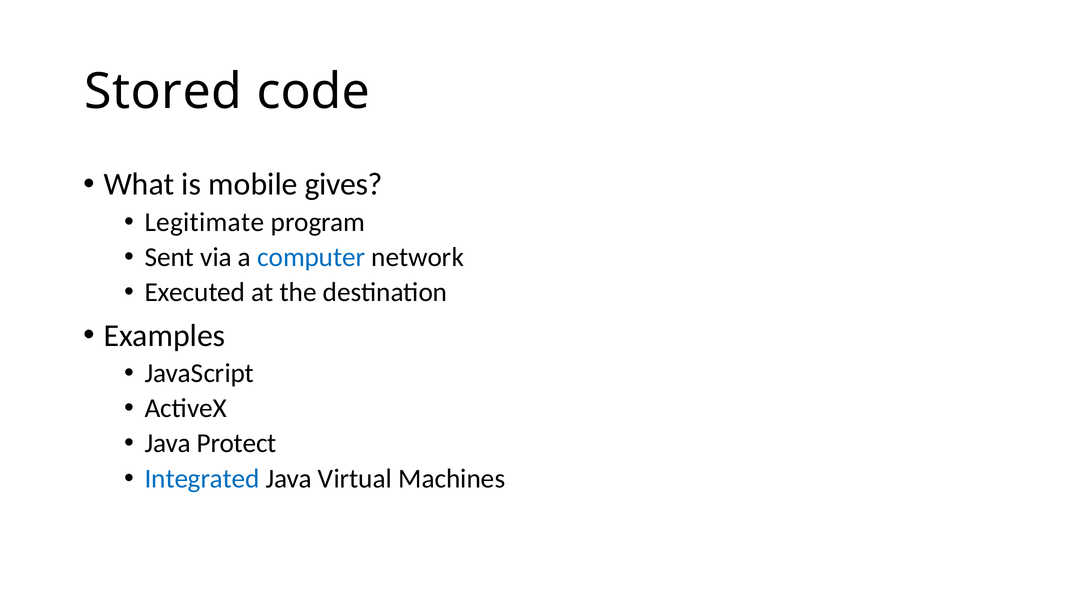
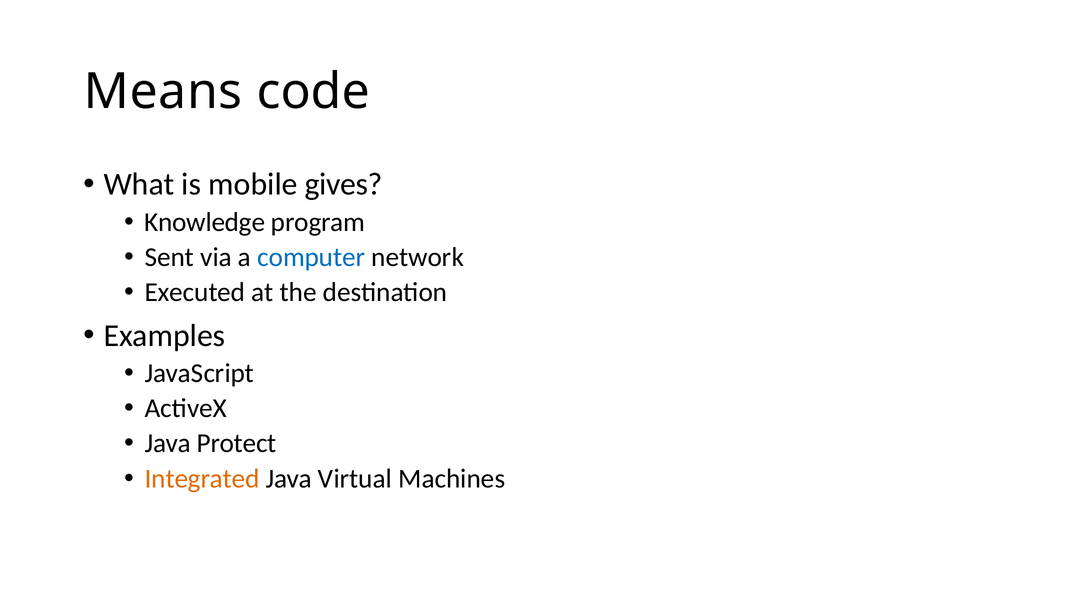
Stored: Stored -> Means
Legitimate: Legitimate -> Knowledge
Integrated colour: blue -> orange
